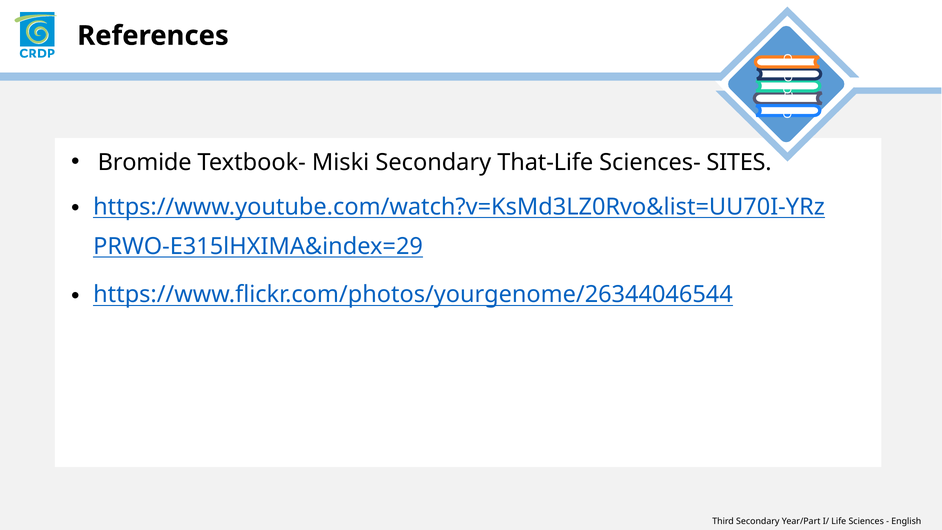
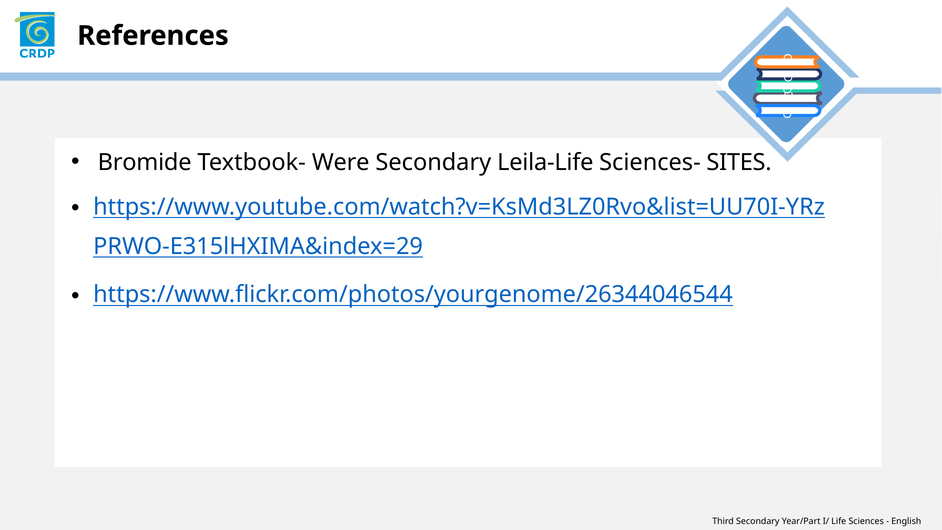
Miski: Miski -> Were
That-Life: That-Life -> Leila-Life
